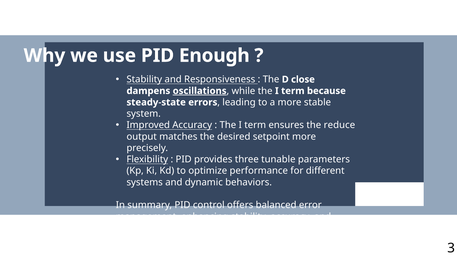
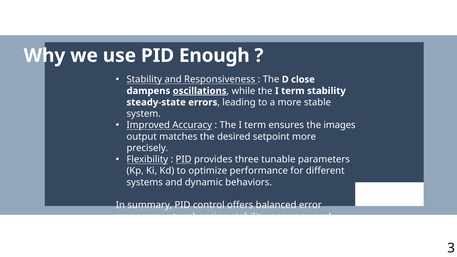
term because: because -> stability
reduce: reduce -> images
PID at (184, 159) underline: none -> present
